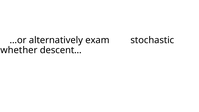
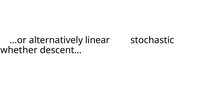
exam: exam -> linear
